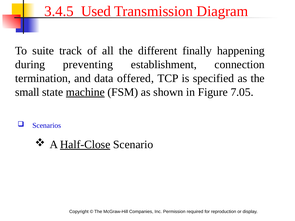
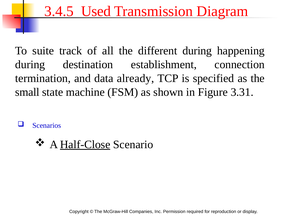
different finally: finally -> during
preventing: preventing -> destination
offered: offered -> already
machine underline: present -> none
7.05: 7.05 -> 3.31
